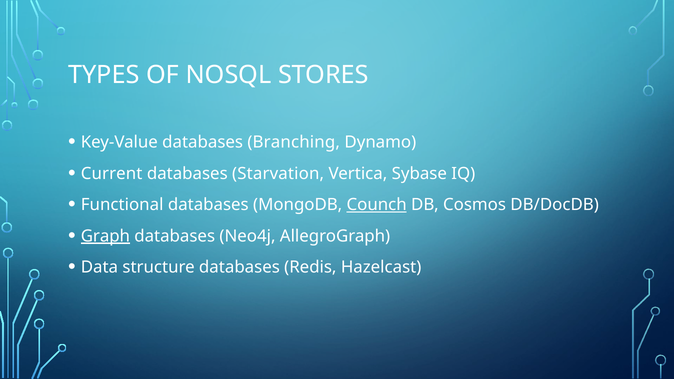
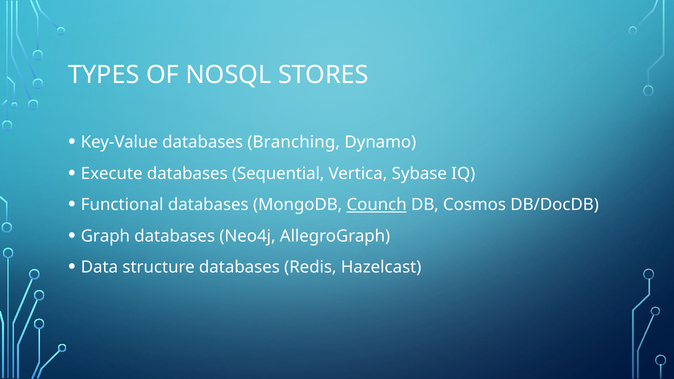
Current: Current -> Execute
Starvation: Starvation -> Sequential
Graph underline: present -> none
